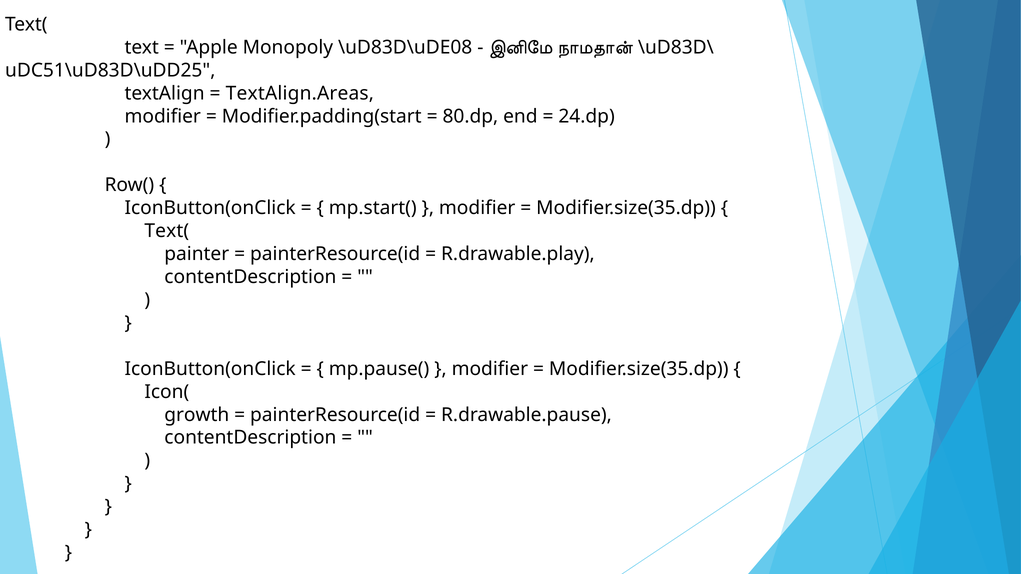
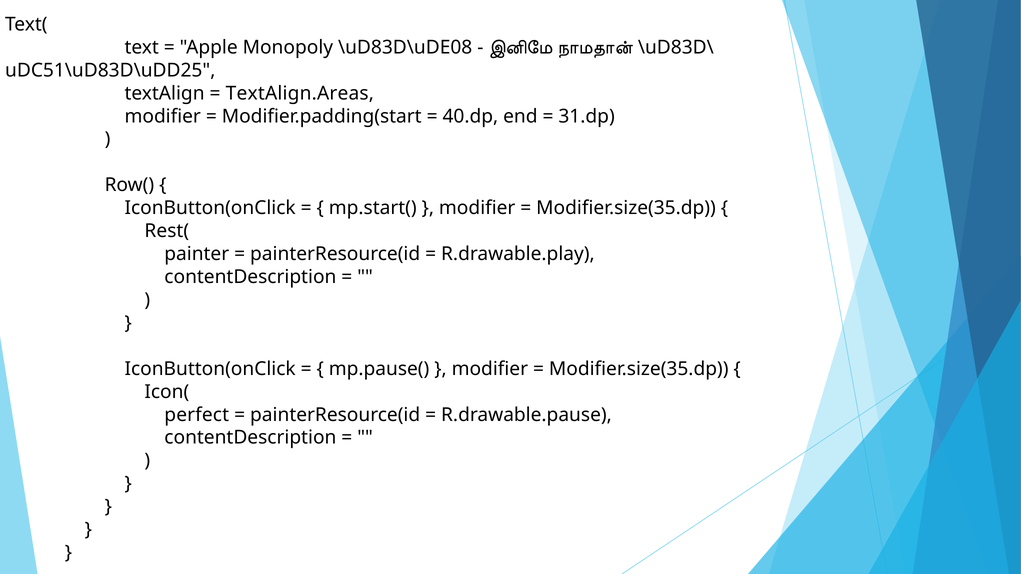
80.dp: 80.dp -> 40.dp
24.dp: 24.dp -> 31.dp
Text( at (167, 231): Text( -> Rest(
growth: growth -> perfect
